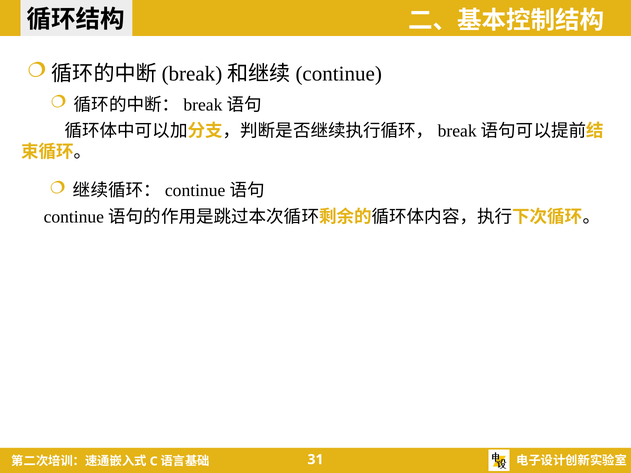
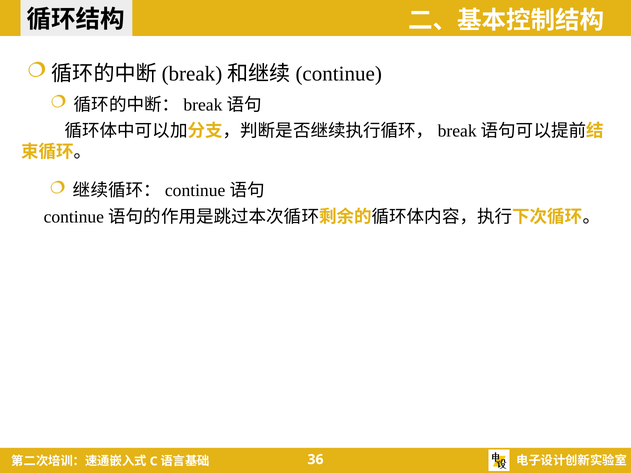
31: 31 -> 36
